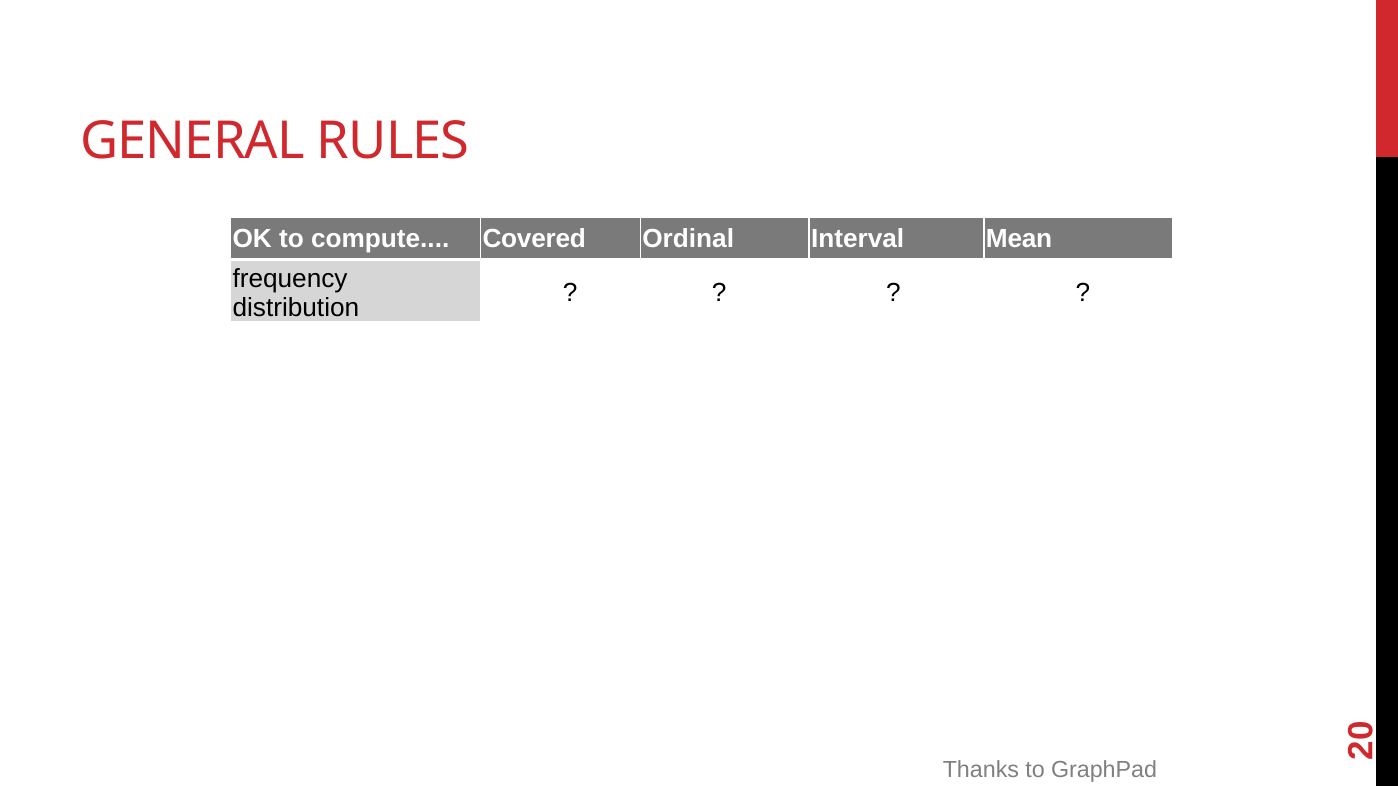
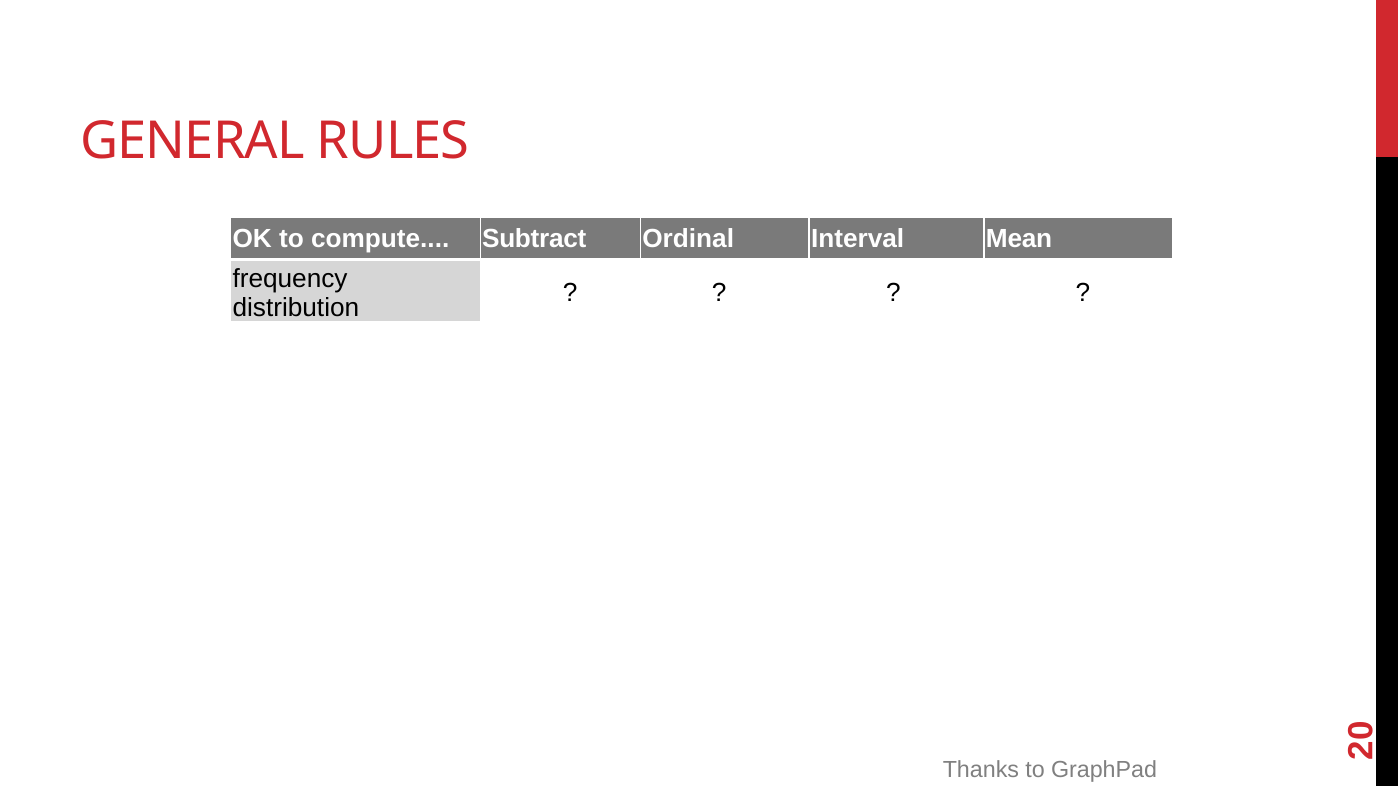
compute Covered: Covered -> Subtract
